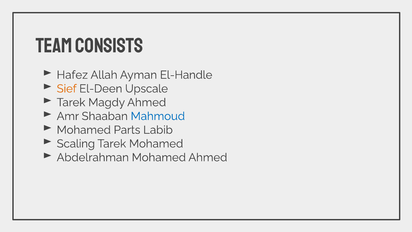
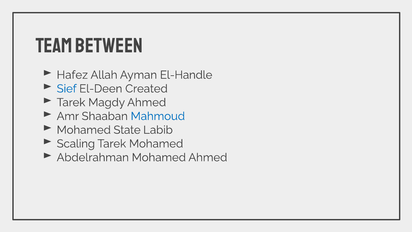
Consists: Consists -> Between
Sief colour: orange -> blue
Upscale: Upscale -> Created
Parts: Parts -> State
